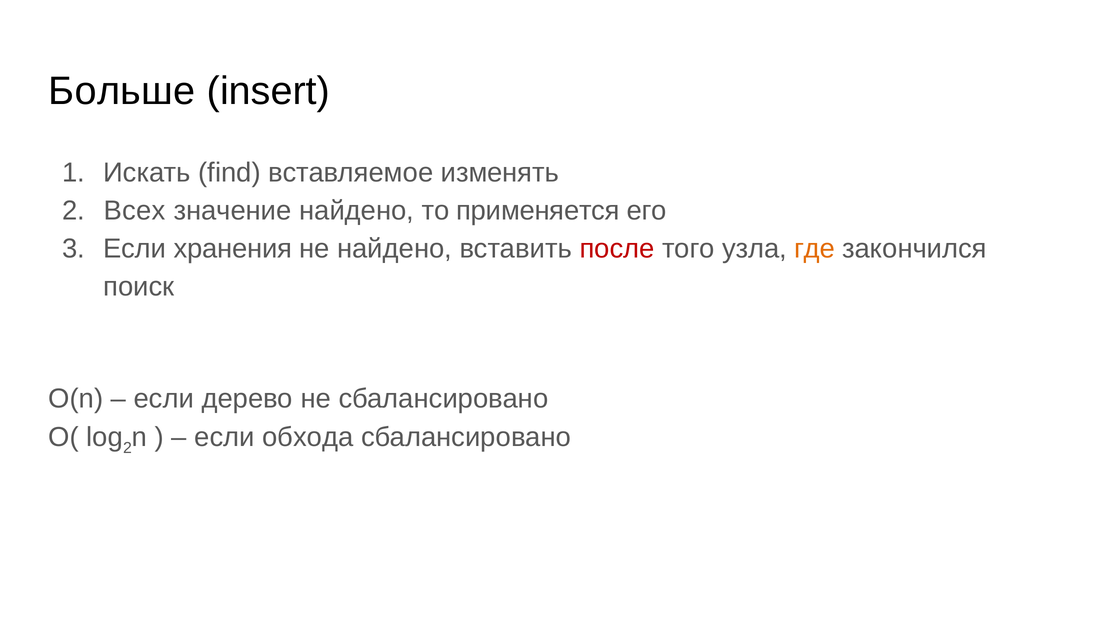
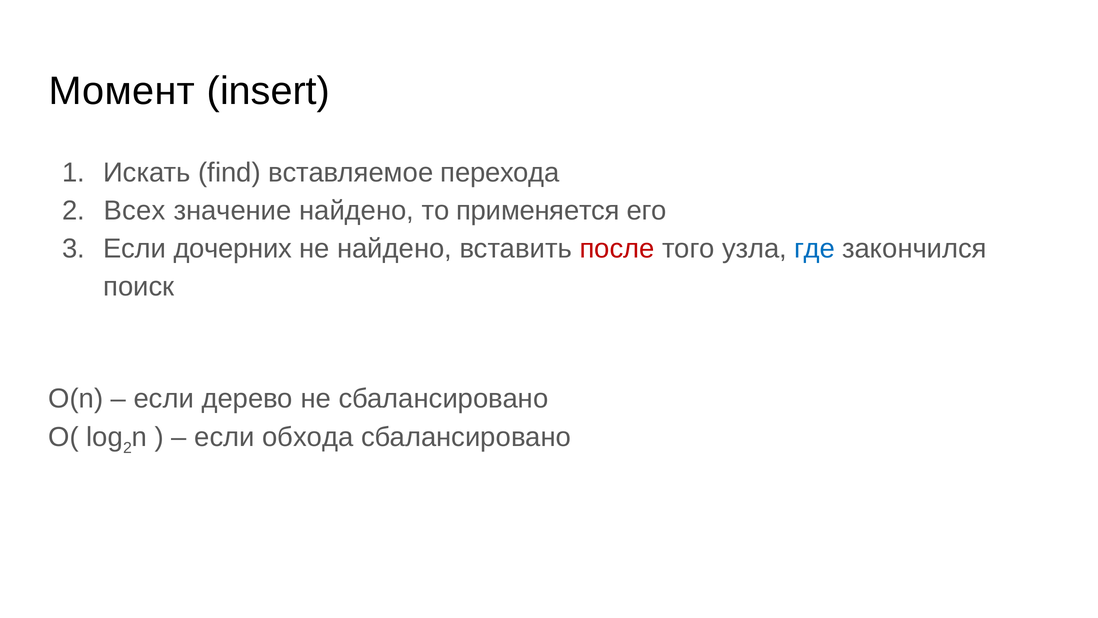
Больше: Больше -> Момент
изменять: изменять -> перехода
хранения: хранения -> дочерних
где colour: orange -> blue
